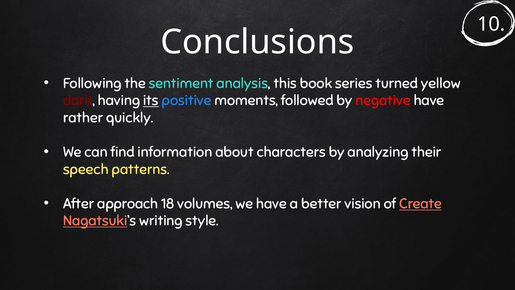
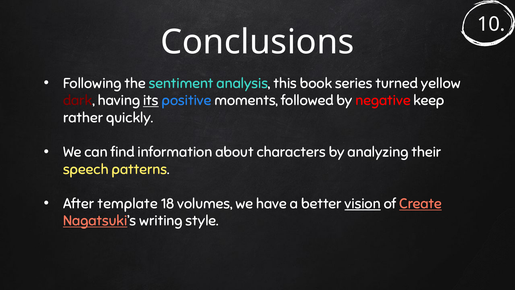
negative have: have -> keep
approach: approach -> template
vision underline: none -> present
